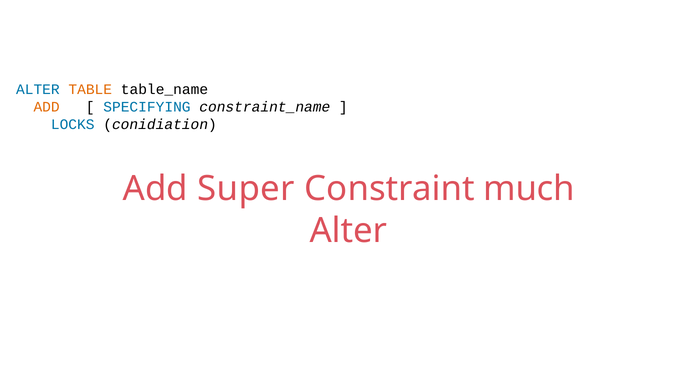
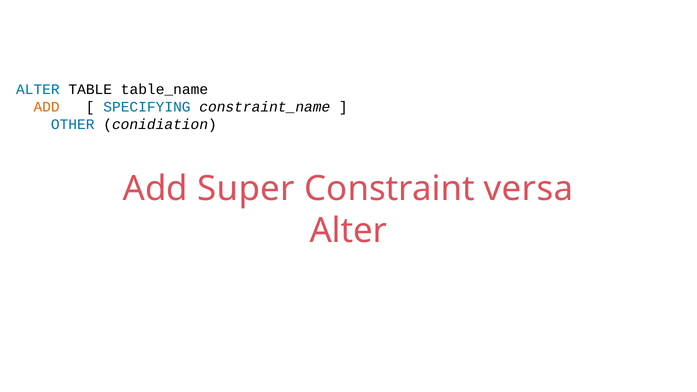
TABLE colour: orange -> black
LOCKS: LOCKS -> OTHER
much: much -> versa
